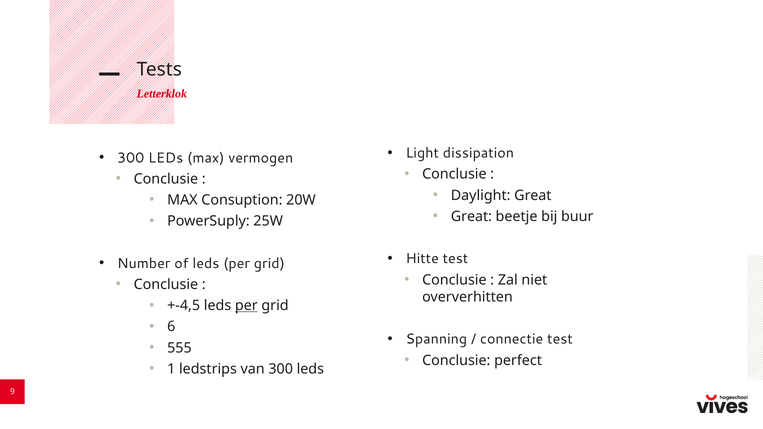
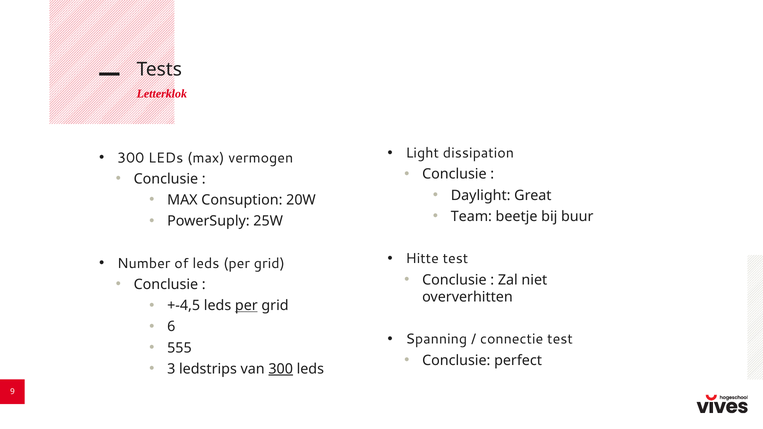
Great at (471, 217): Great -> Team
1: 1 -> 3
300 at (281, 369) underline: none -> present
